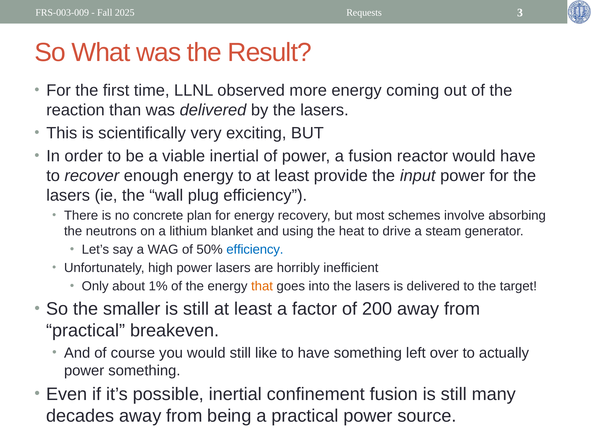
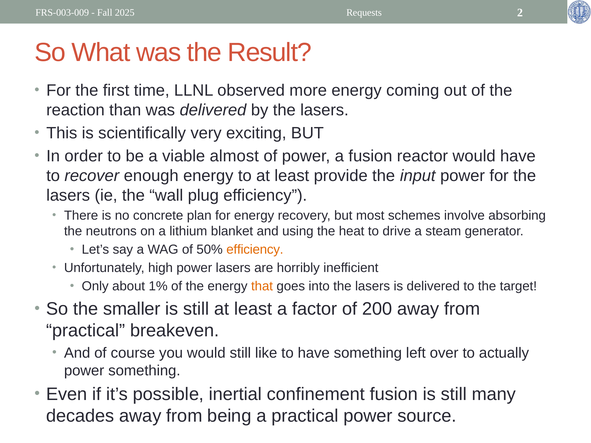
3: 3 -> 2
viable inertial: inertial -> almost
efficiency at (255, 250) colour: blue -> orange
